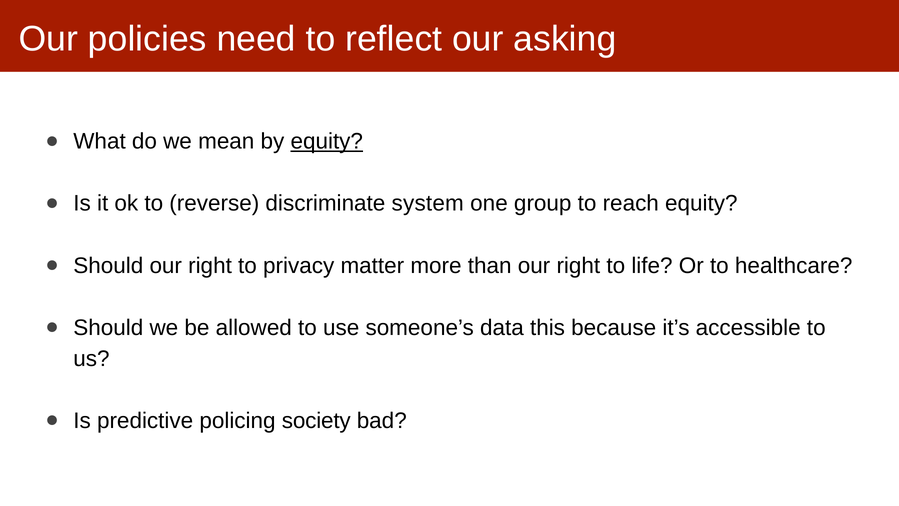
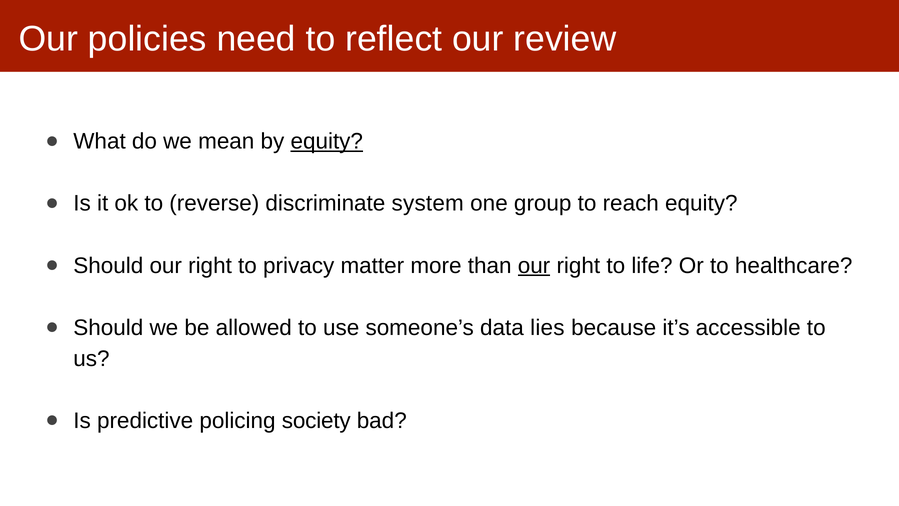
asking: asking -> review
our at (534, 265) underline: none -> present
this: this -> lies
